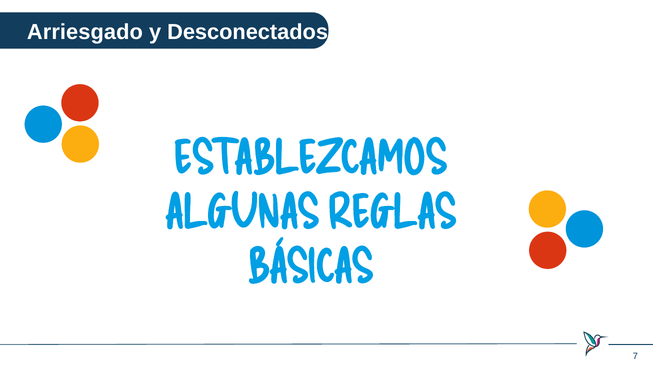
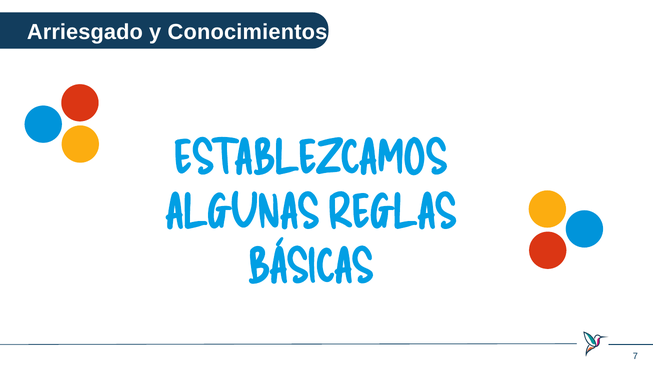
Desconectados: Desconectados -> Conocimientos
